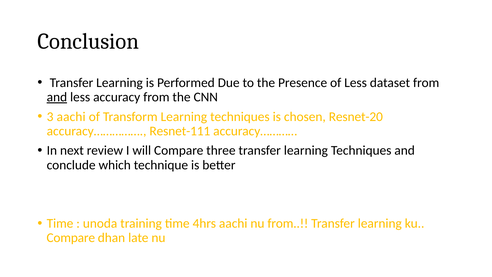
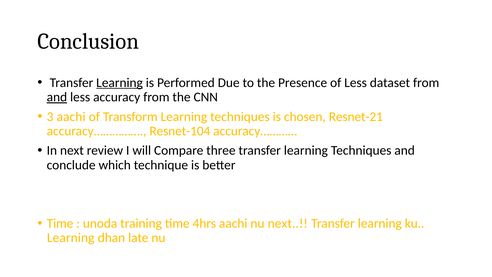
Learning at (120, 83) underline: none -> present
Resnet-20: Resnet-20 -> Resnet-21
Resnet-111: Resnet-111 -> Resnet-104
nu from: from -> next
Compare at (71, 238): Compare -> Learning
